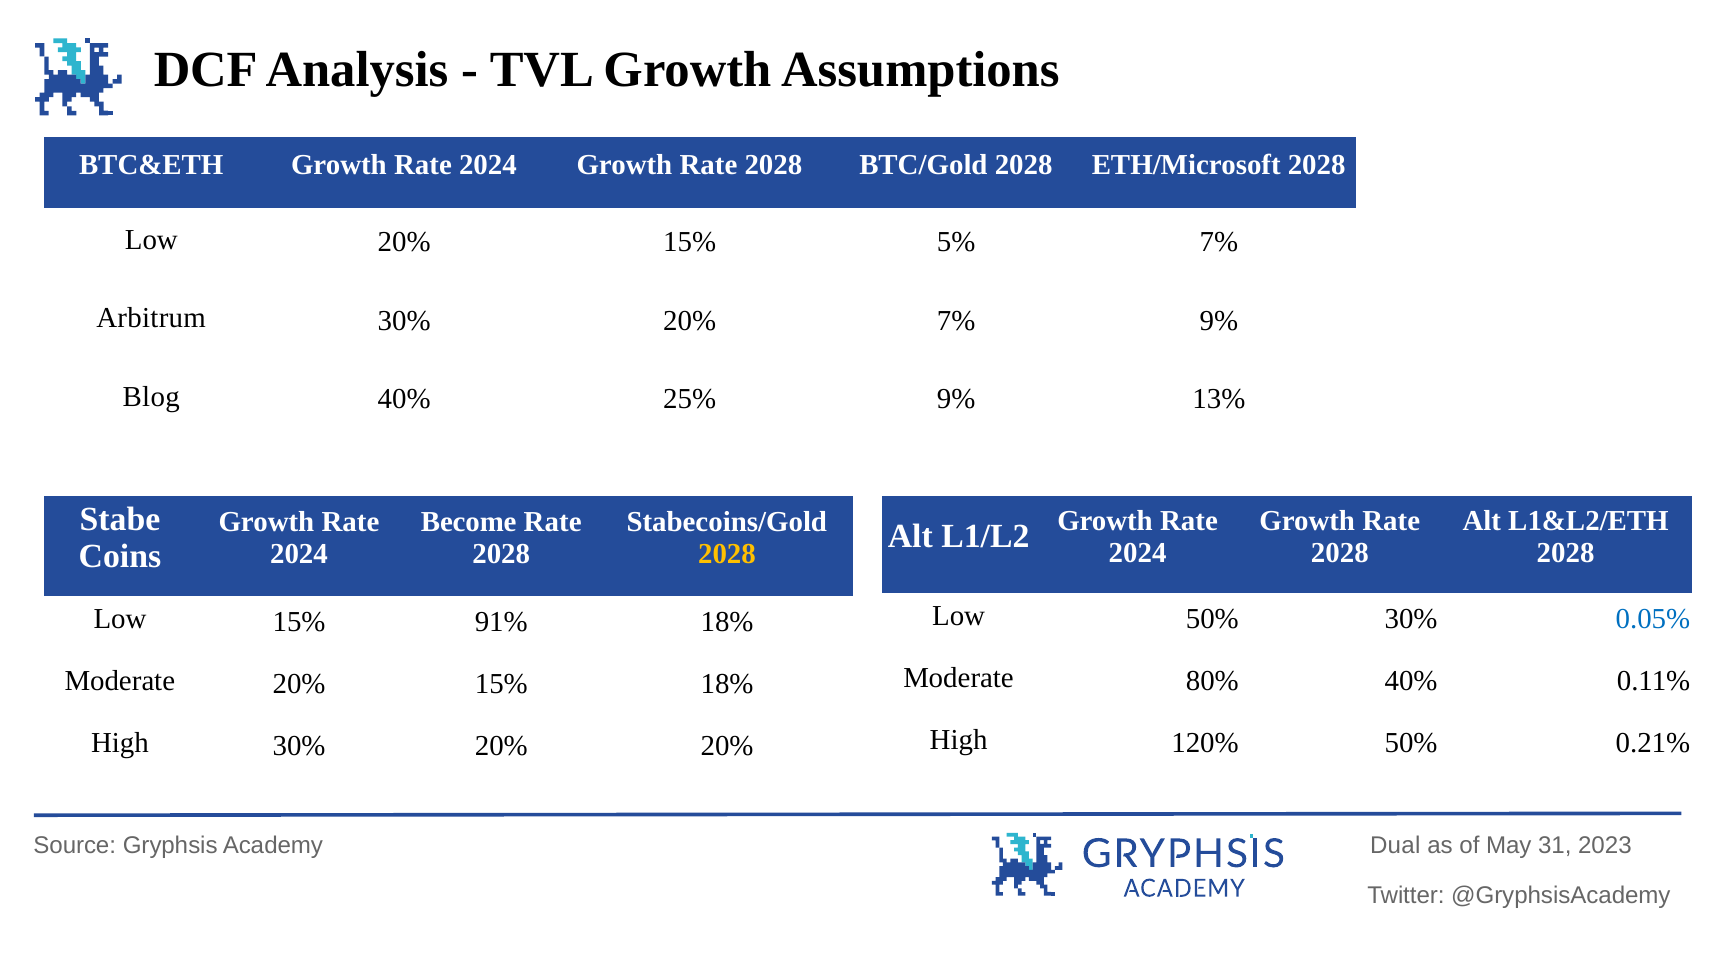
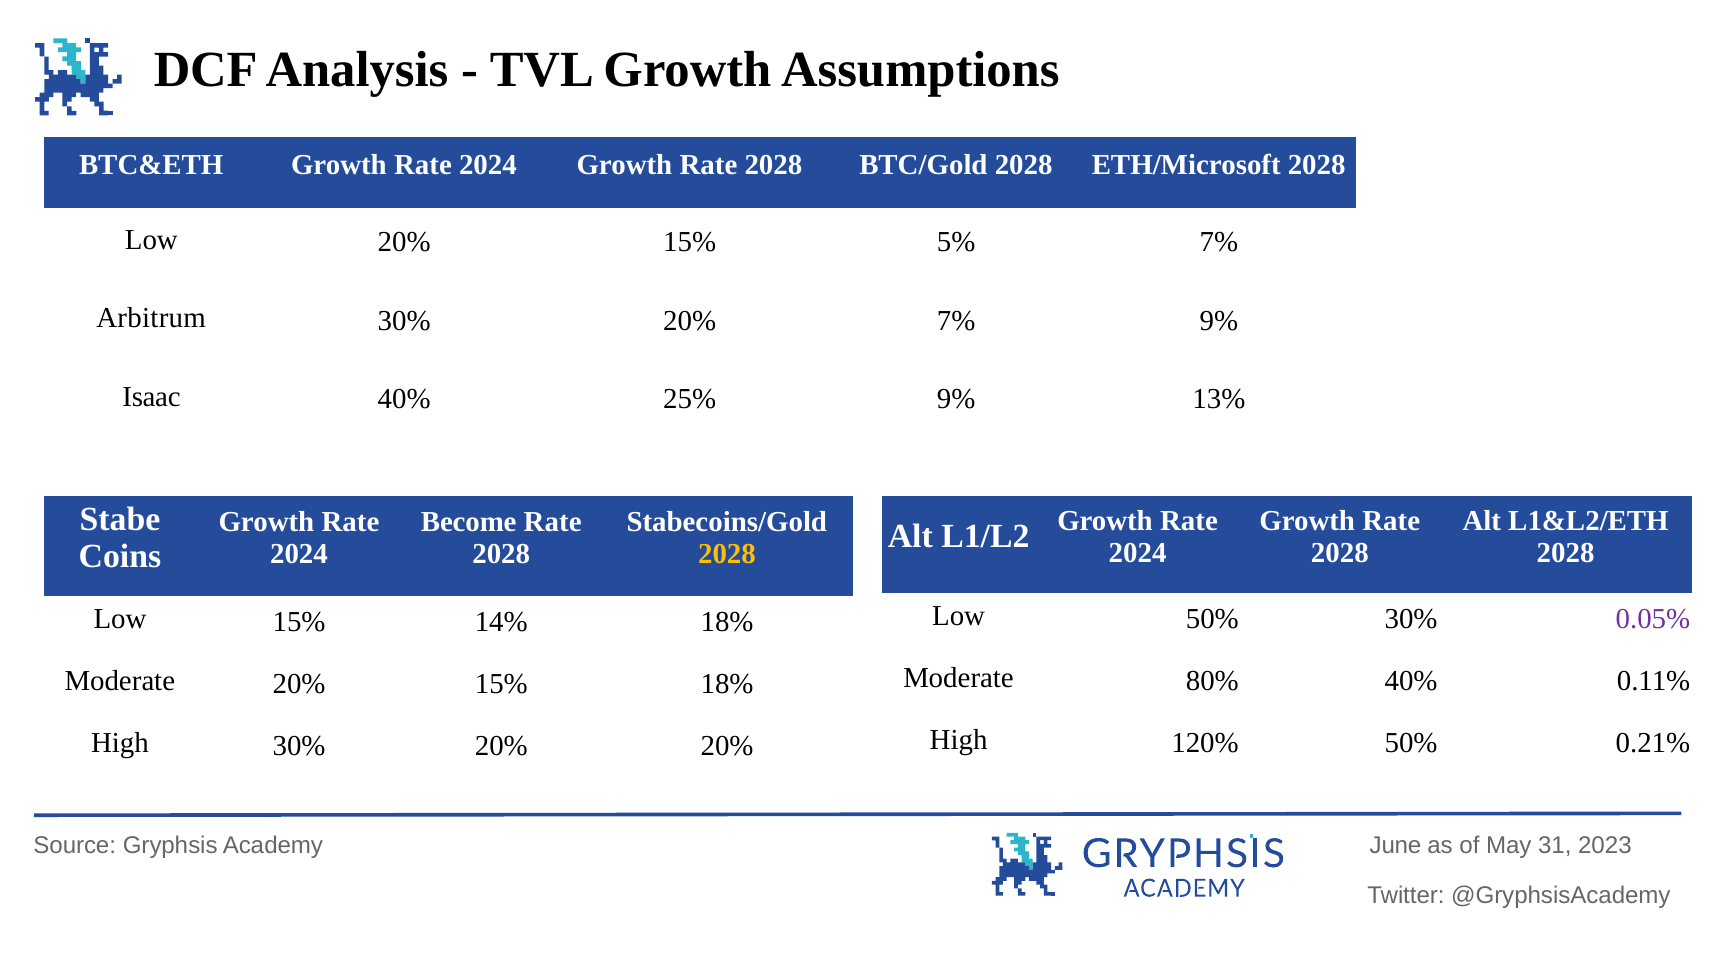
Blog: Blog -> Isaac
0.05% colour: blue -> purple
91%: 91% -> 14%
Dual: Dual -> June
